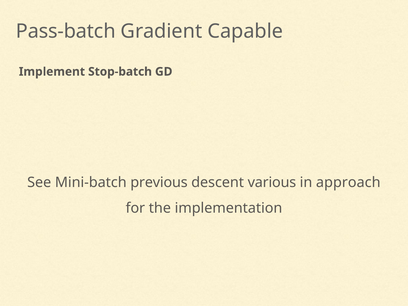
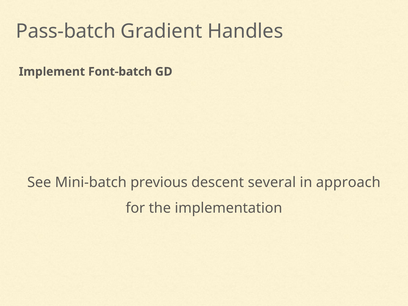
Capable: Capable -> Handles
Stop-batch: Stop-batch -> Font-batch
various: various -> several
